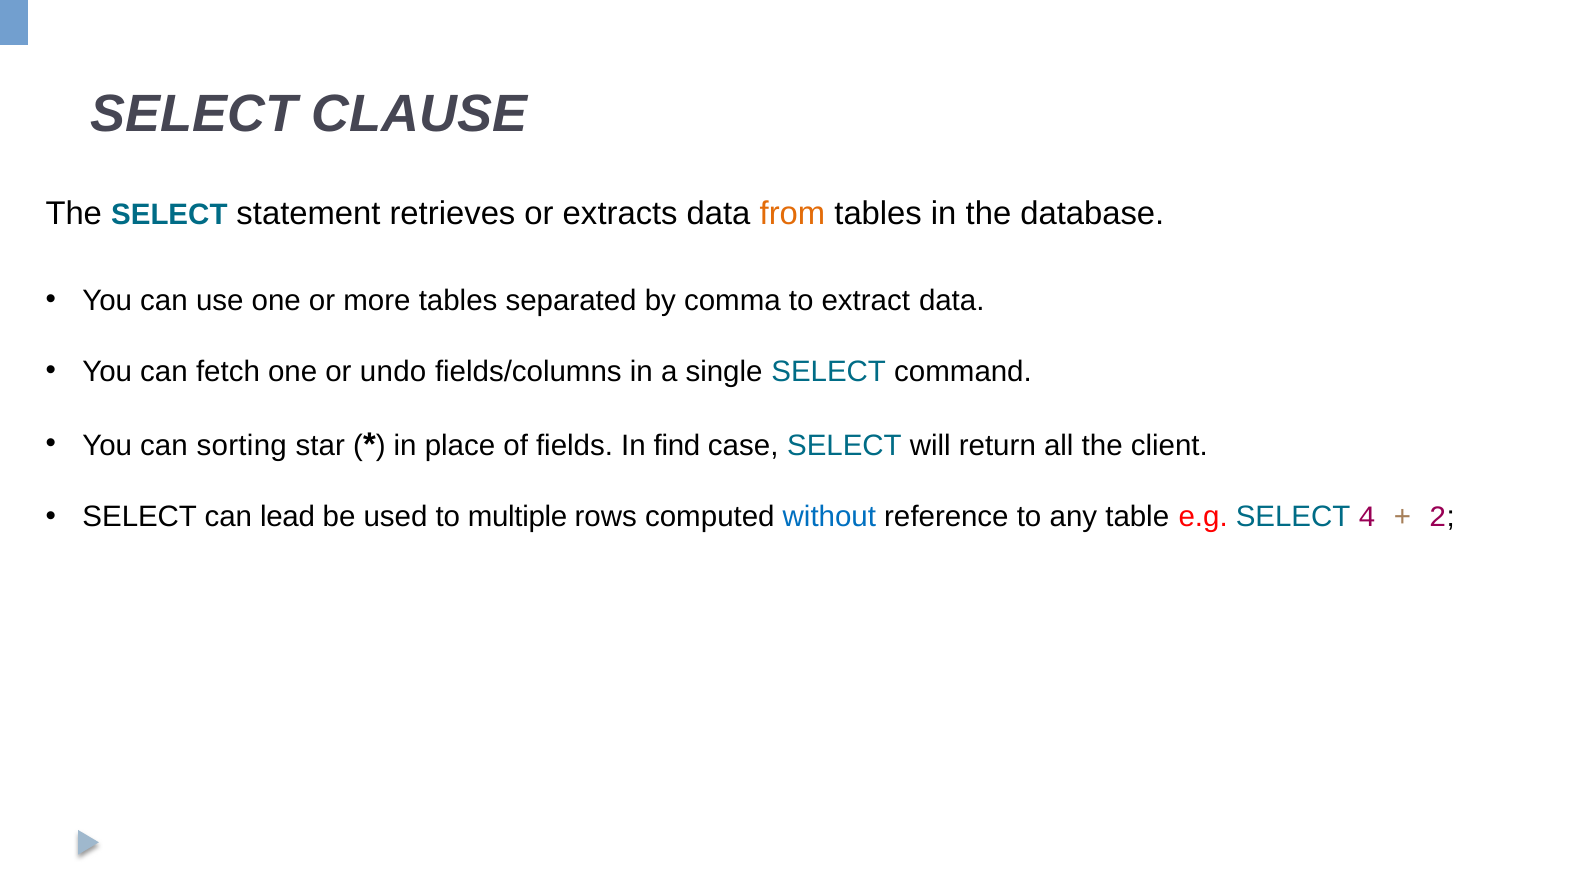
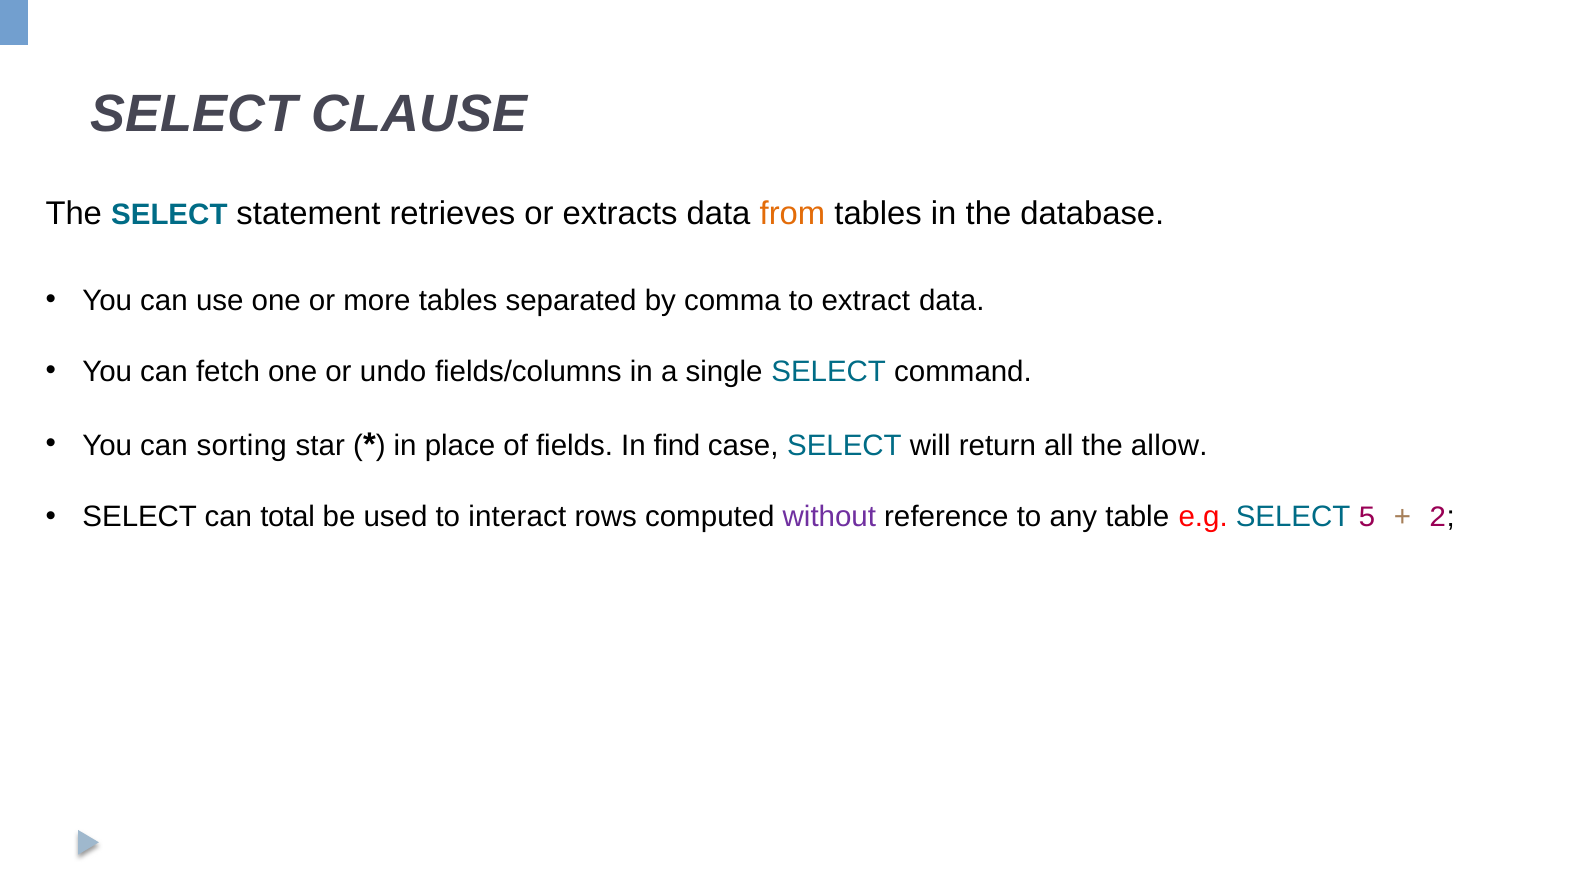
client: client -> allow
lead: lead -> total
multiple: multiple -> interact
without colour: blue -> purple
4: 4 -> 5
